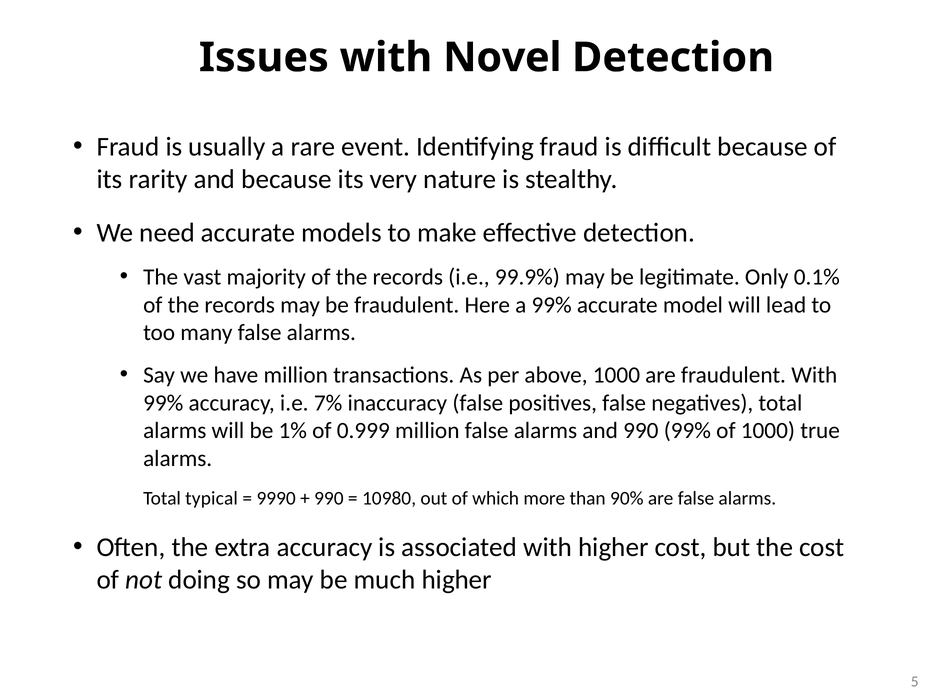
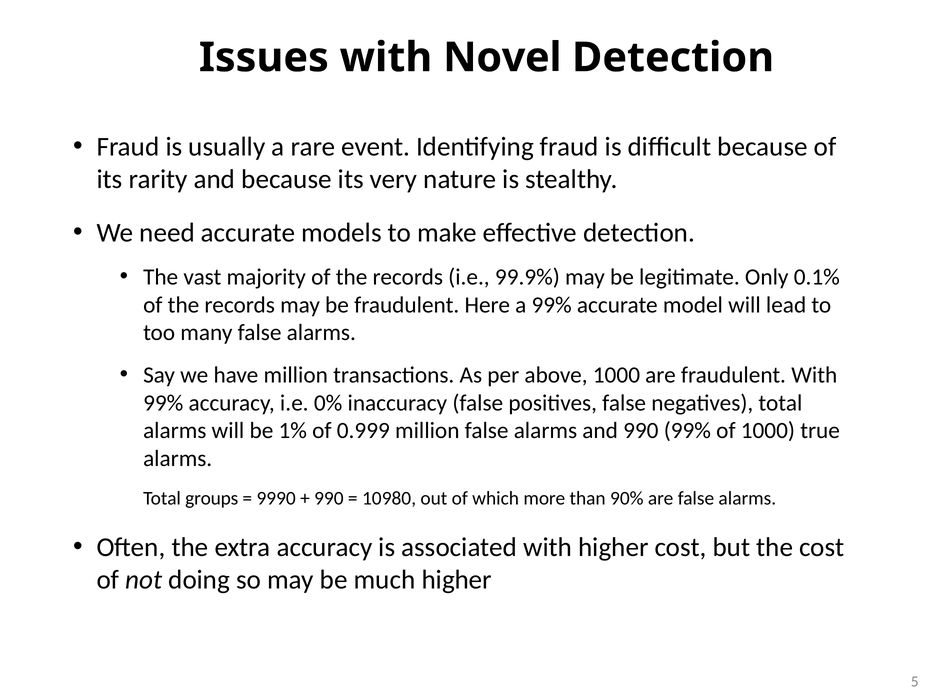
7%: 7% -> 0%
typical: typical -> groups
